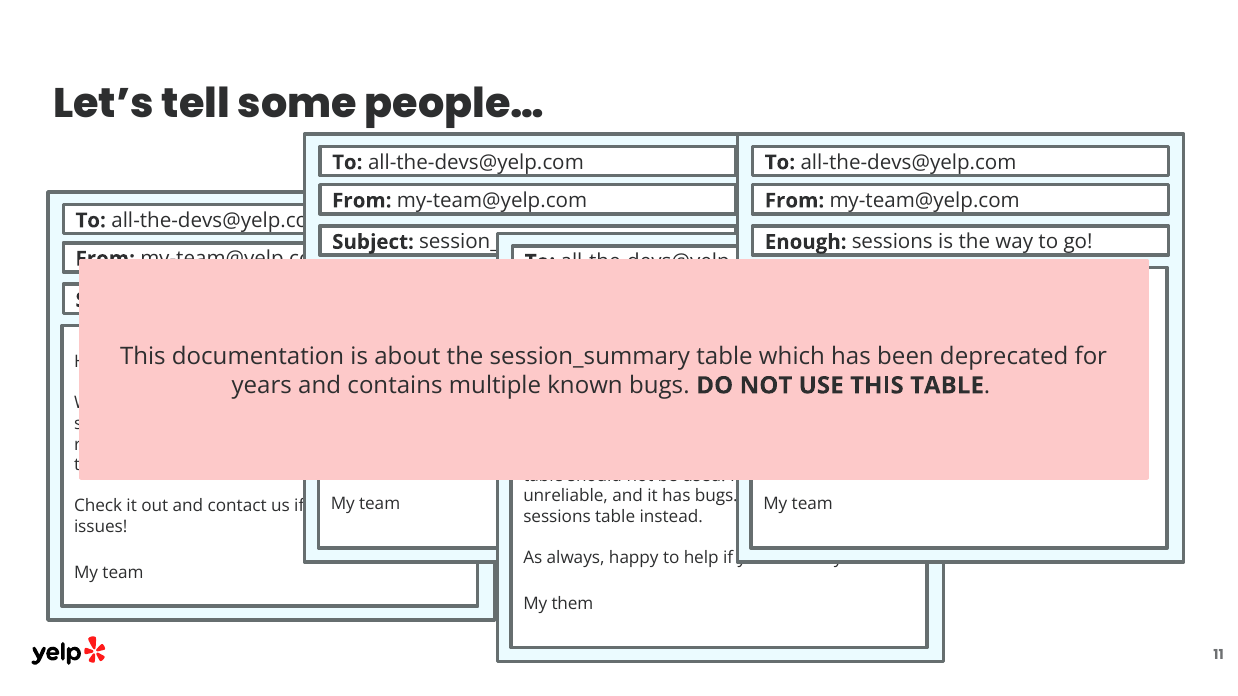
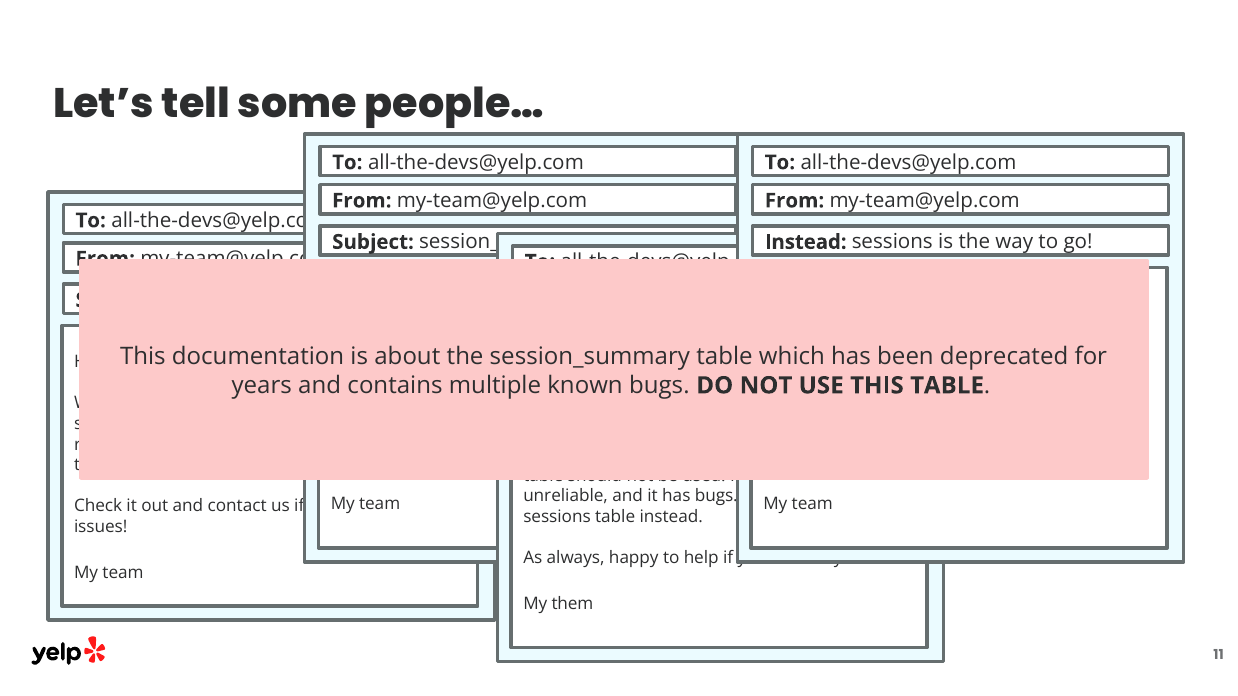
Enough at (806, 242): Enough -> Instead
